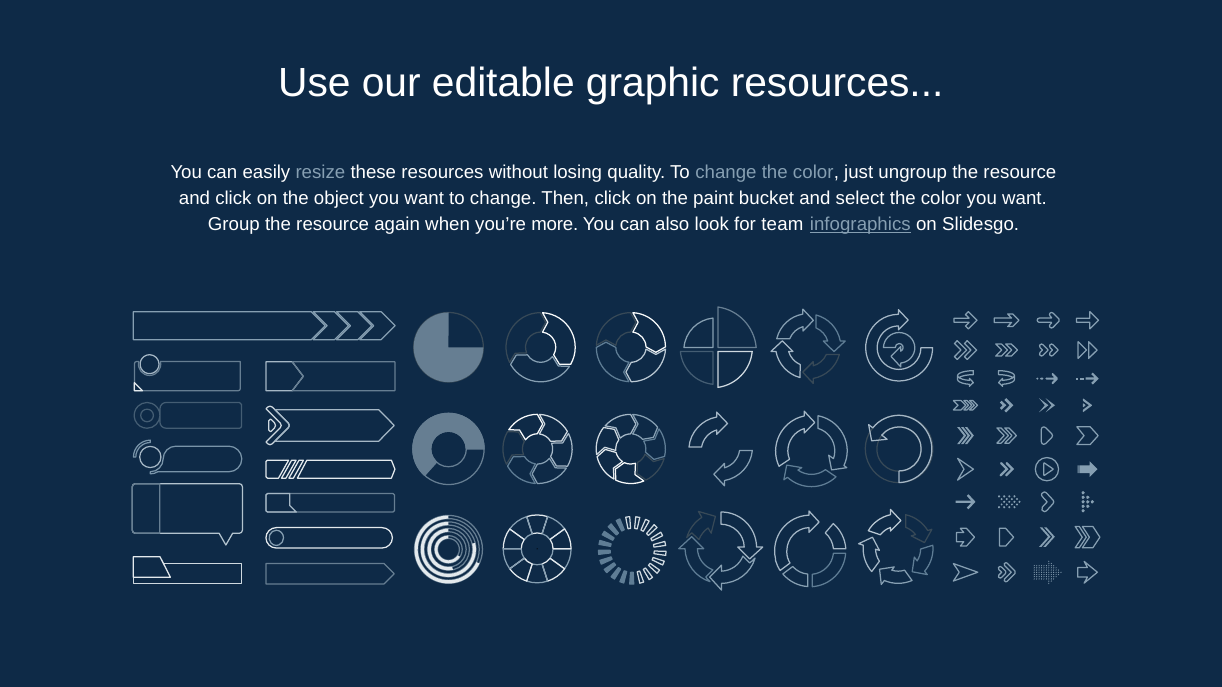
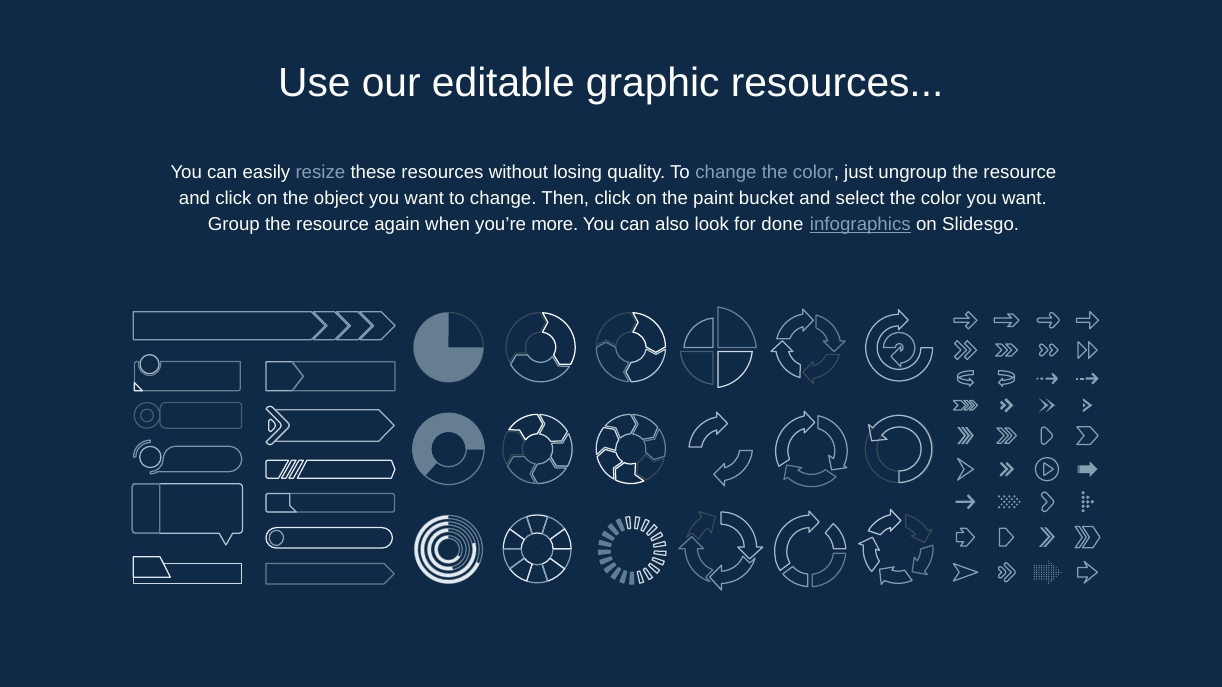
team: team -> done
